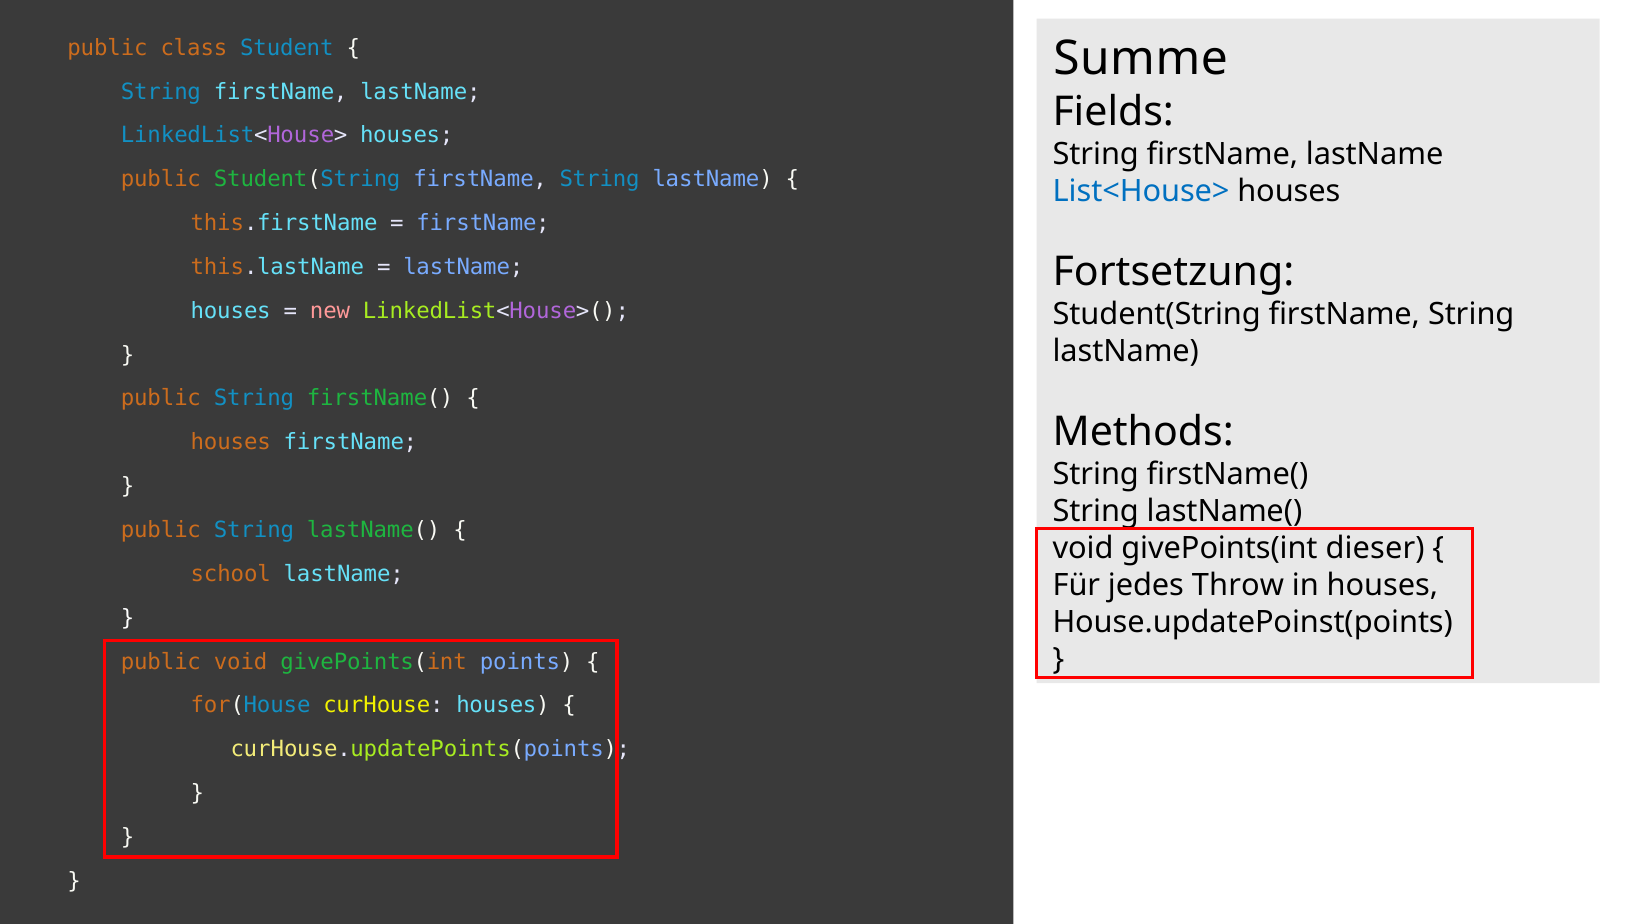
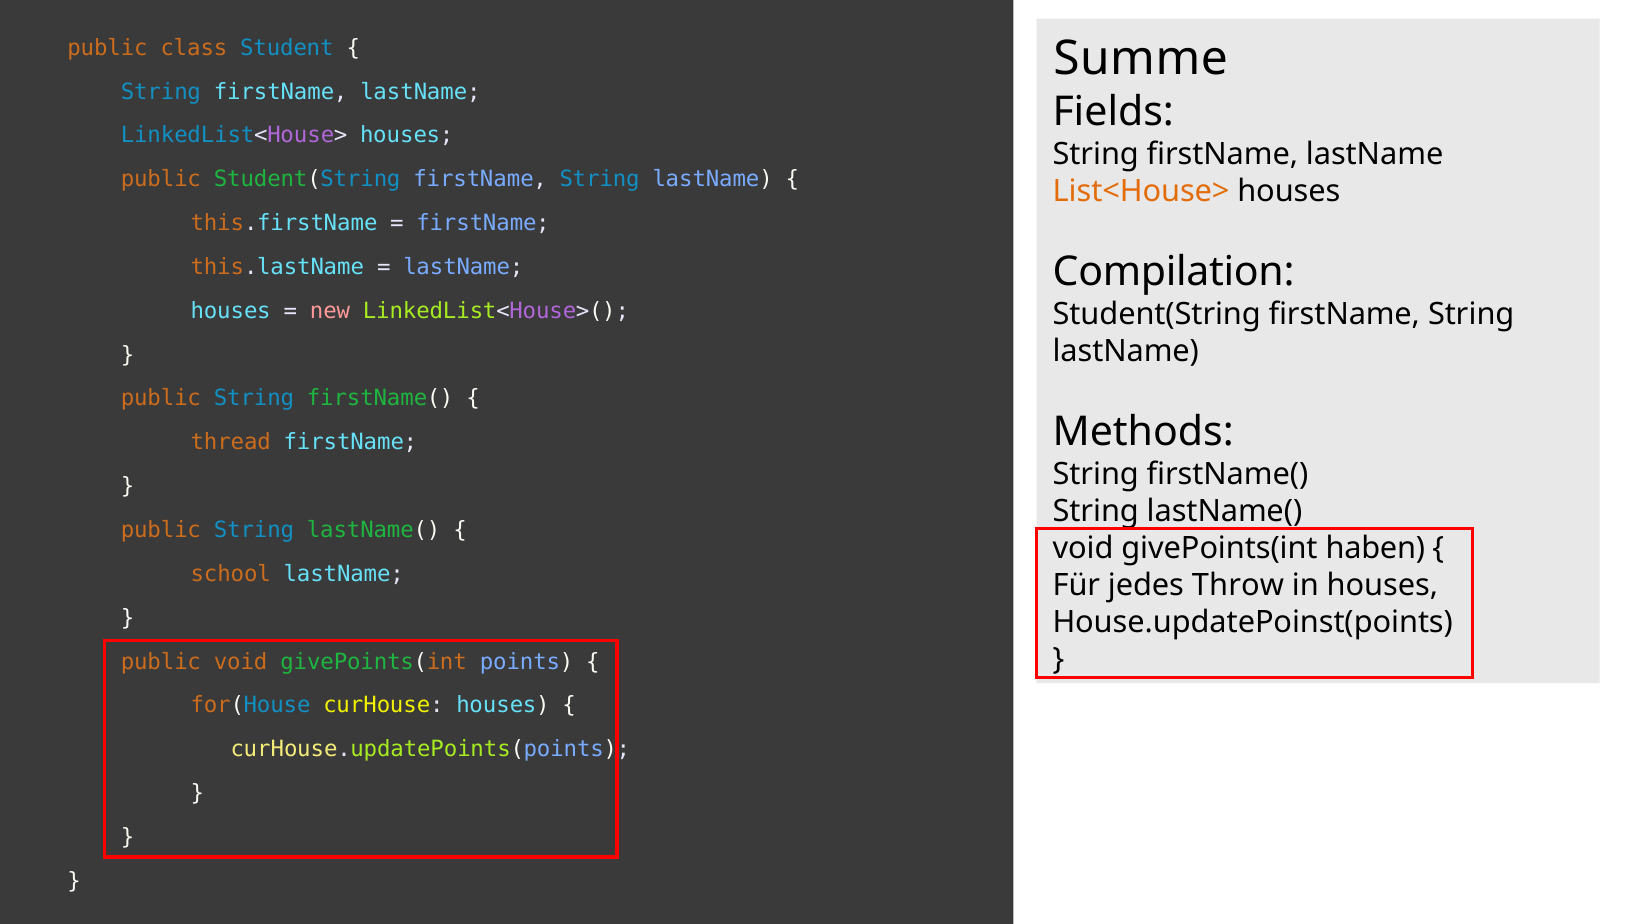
List<House> colour: blue -> orange
Fortsetzung: Fortsetzung -> Compilation
houses at (231, 442): houses -> thread
dieser: dieser -> haben
